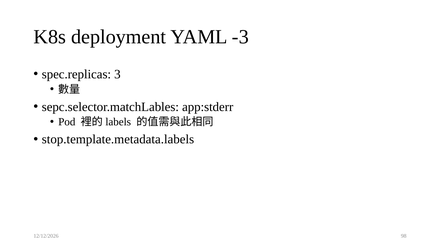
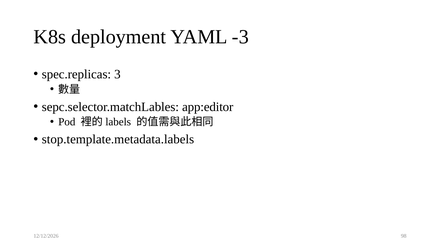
app:stderr: app:stderr -> app:editor
